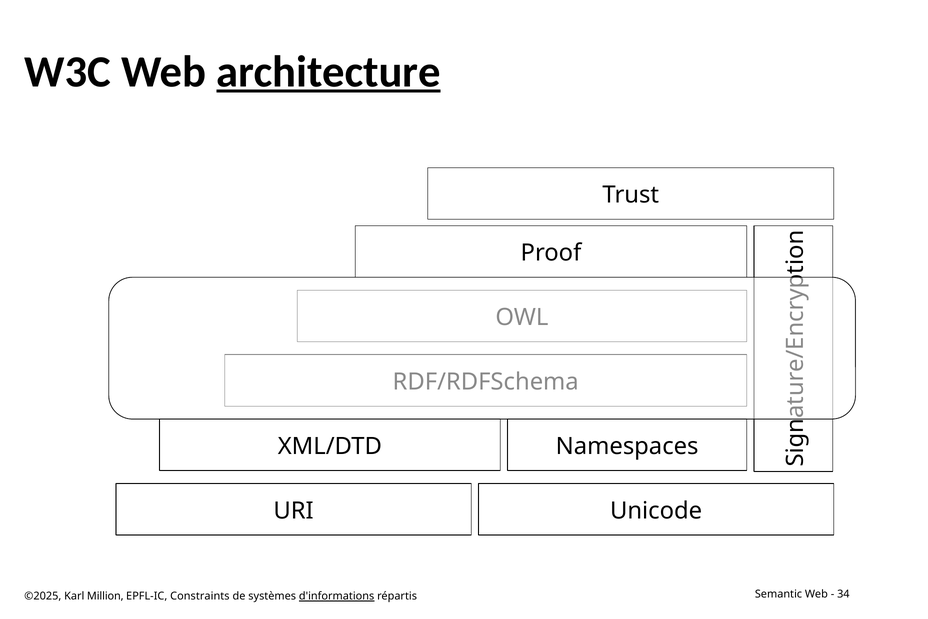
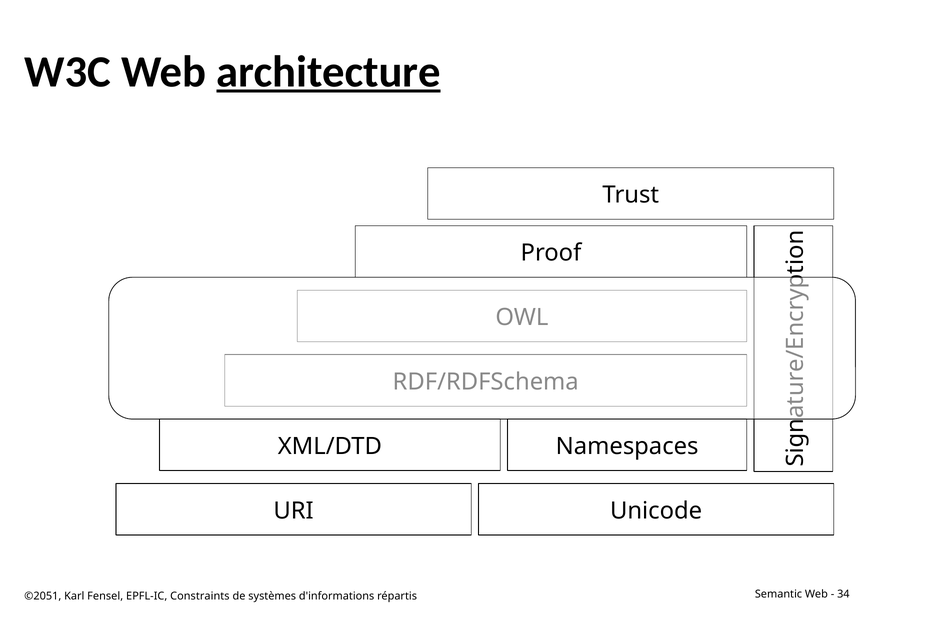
©2025: ©2025 -> ©2051
Million: Million -> Fensel
d'informations underline: present -> none
